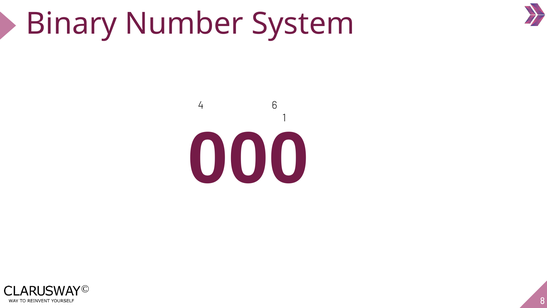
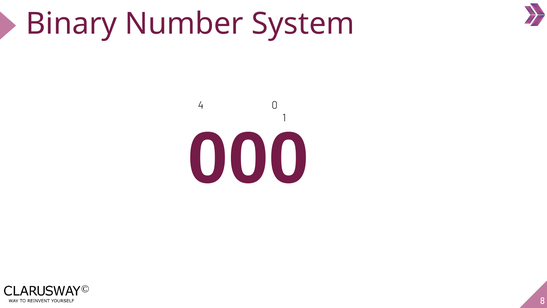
6: 6 -> 0
